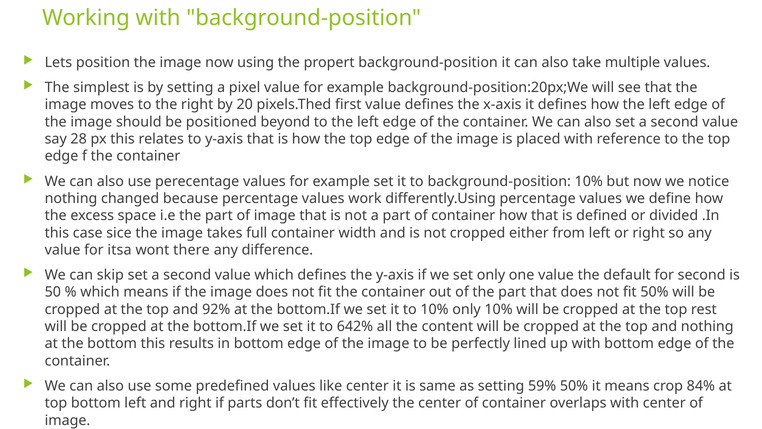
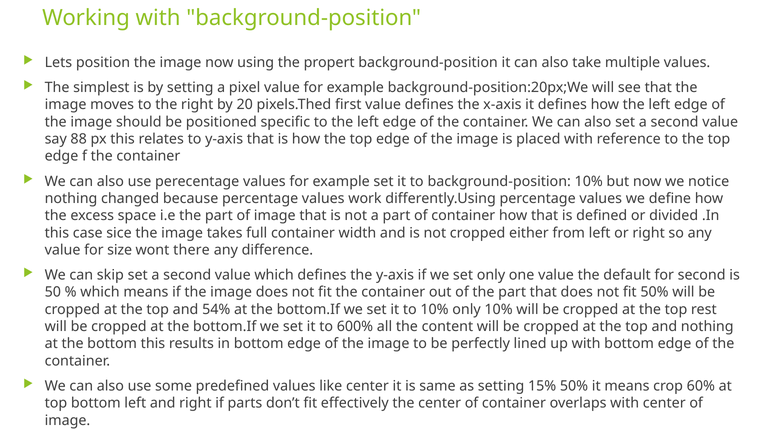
beyond: beyond -> specific
28: 28 -> 88
itsa: itsa -> size
92%: 92% -> 54%
642%: 642% -> 600%
59%: 59% -> 15%
84%: 84% -> 60%
